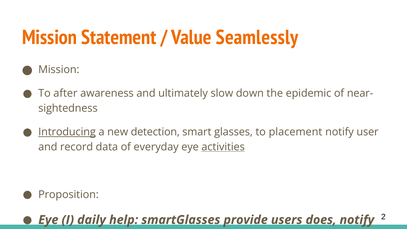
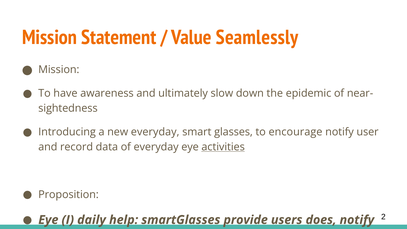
after: after -> have
Introducing underline: present -> none
new detection: detection -> everyday
to placement: placement -> encourage
